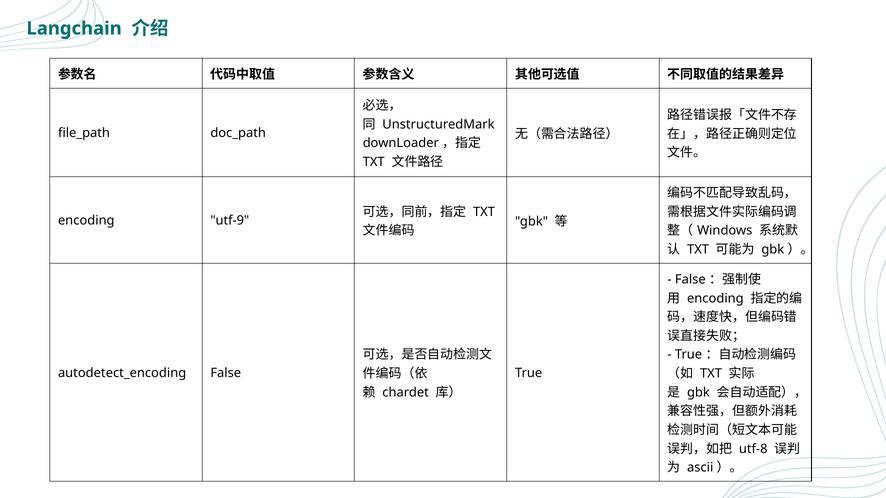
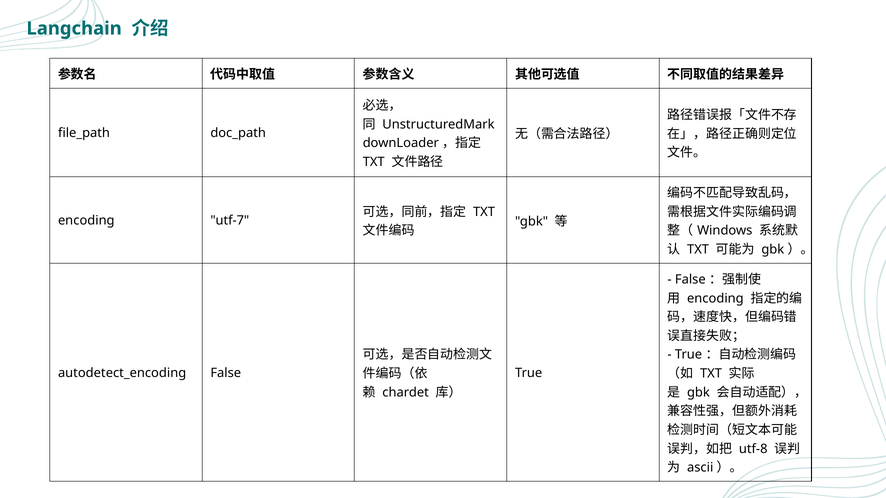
utf-9: utf-9 -> utf-7
